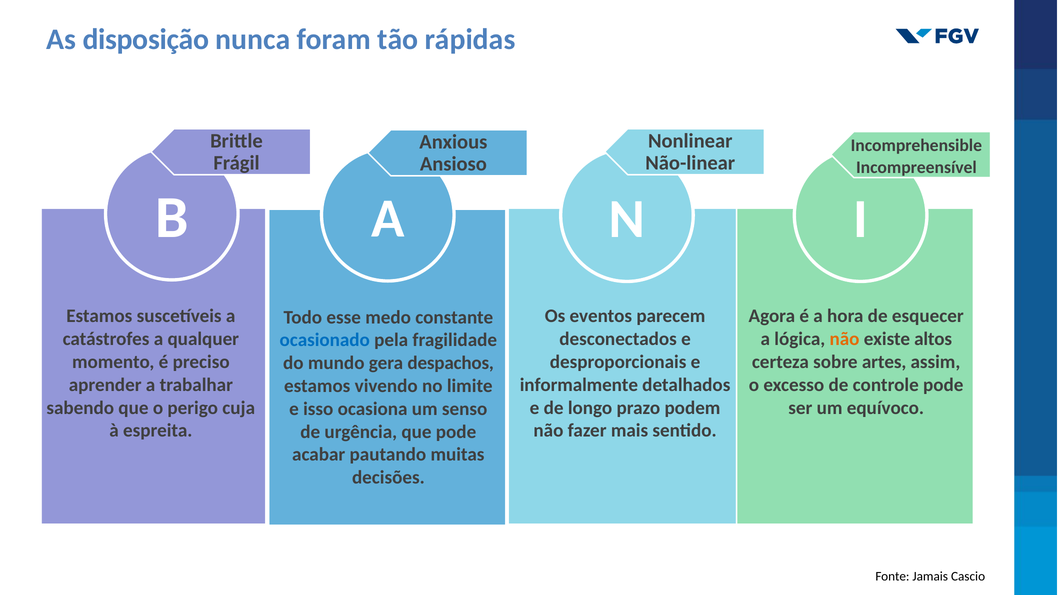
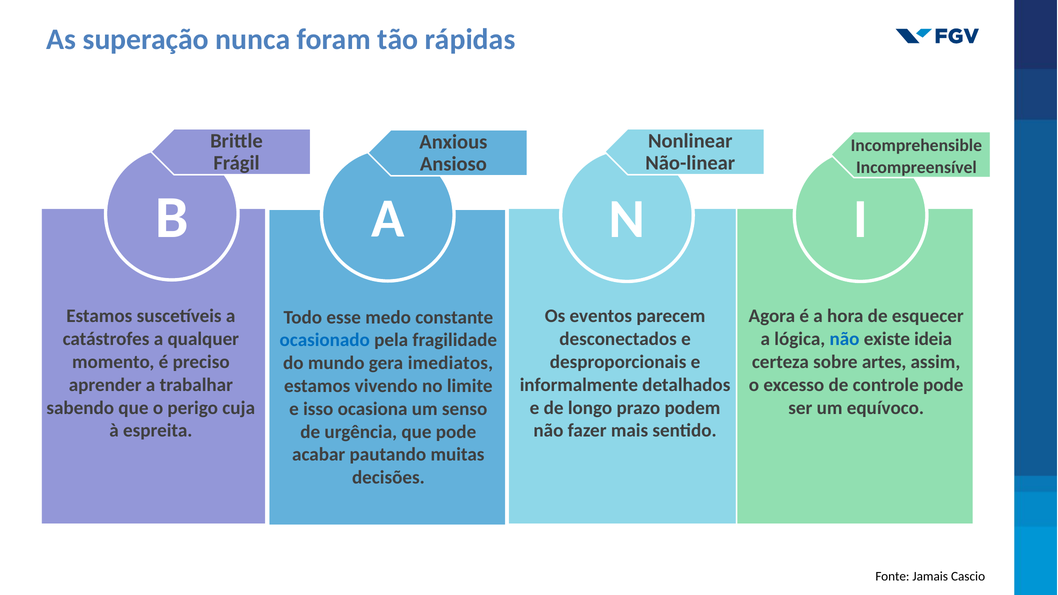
disposição: disposição -> superação
não at (844, 339) colour: orange -> blue
altos: altos -> ideia
despachos: despachos -> imediatos
